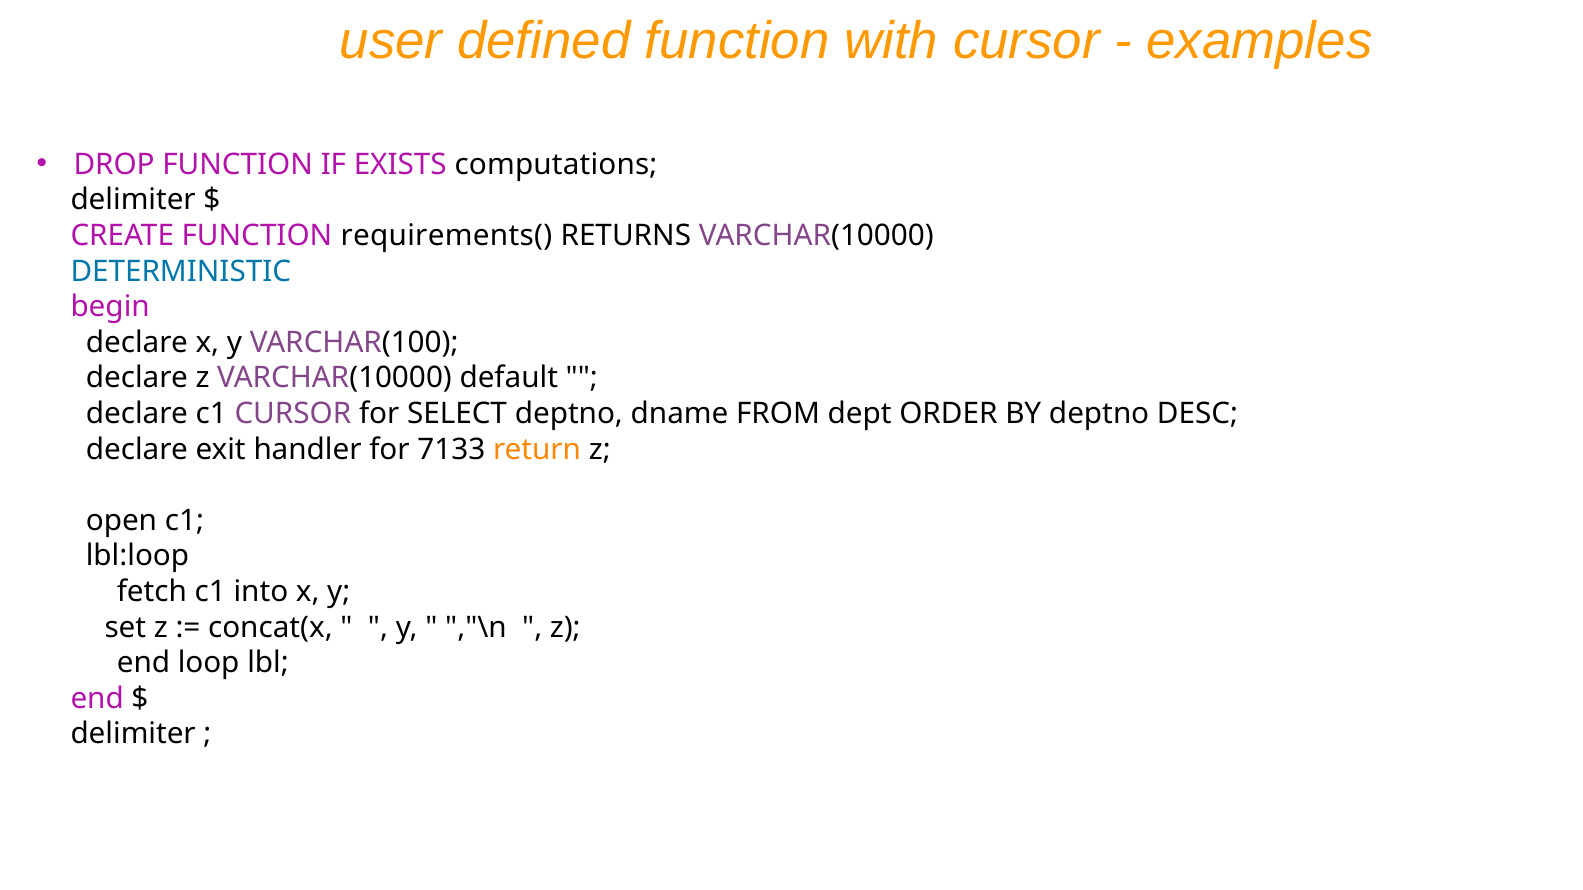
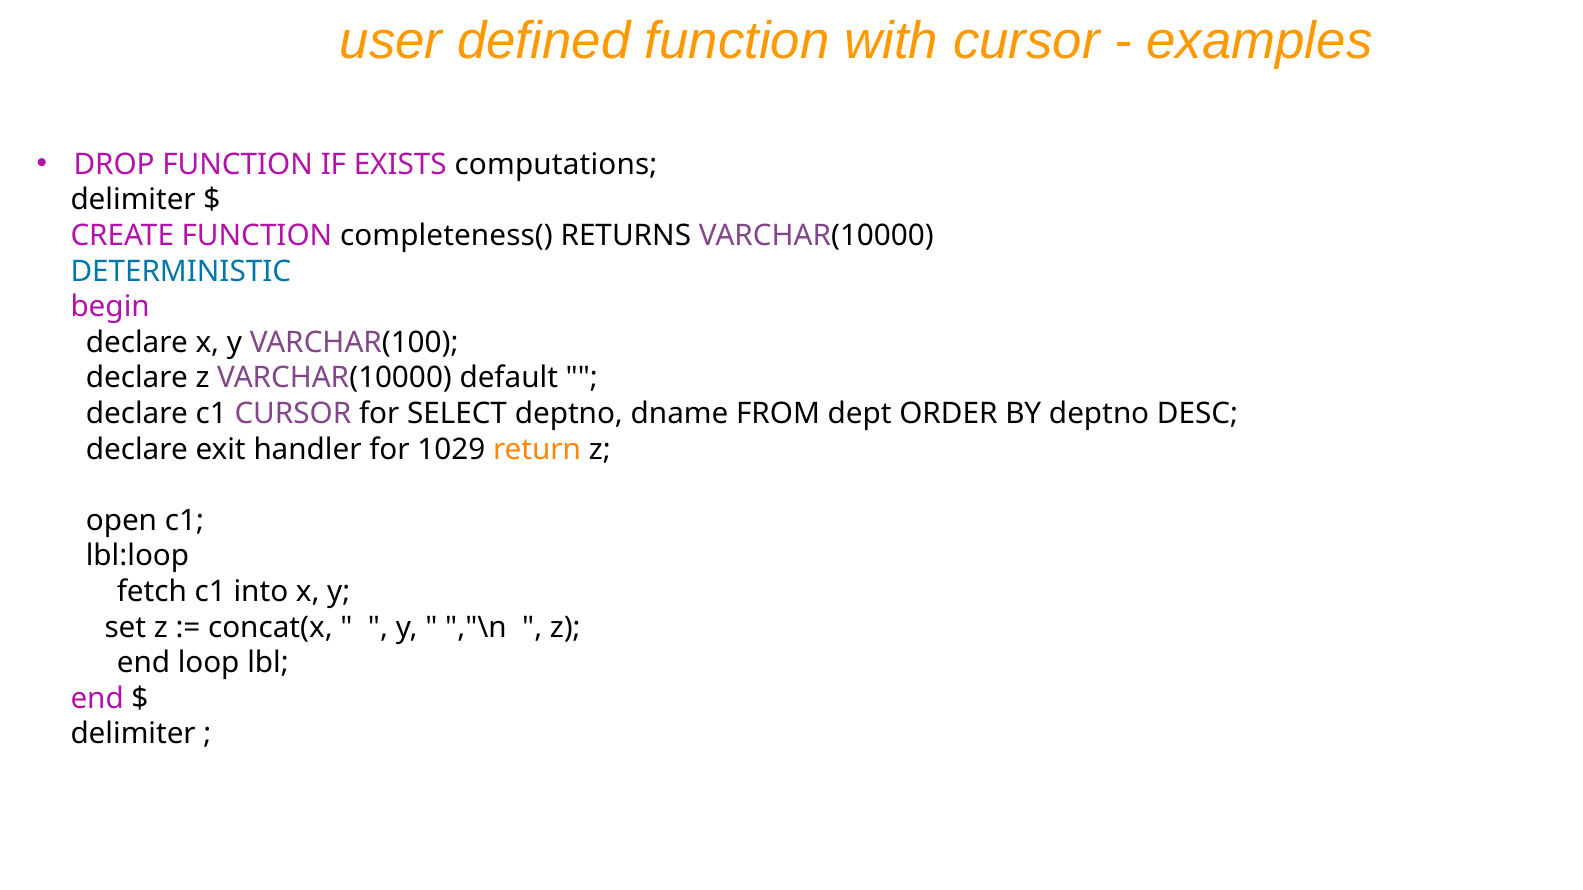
requirements(: requirements( -> completeness(
7133: 7133 -> 1029
